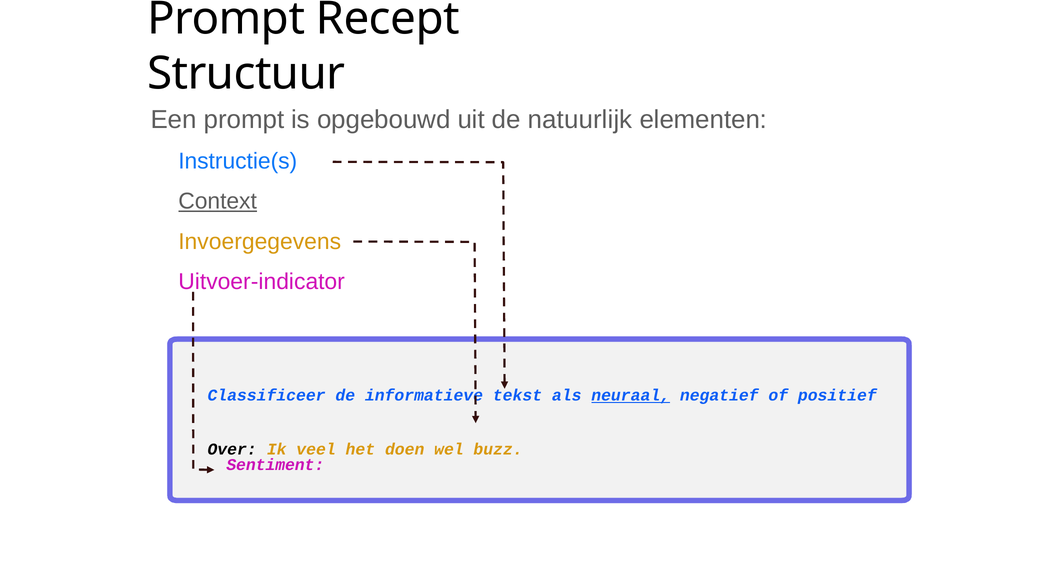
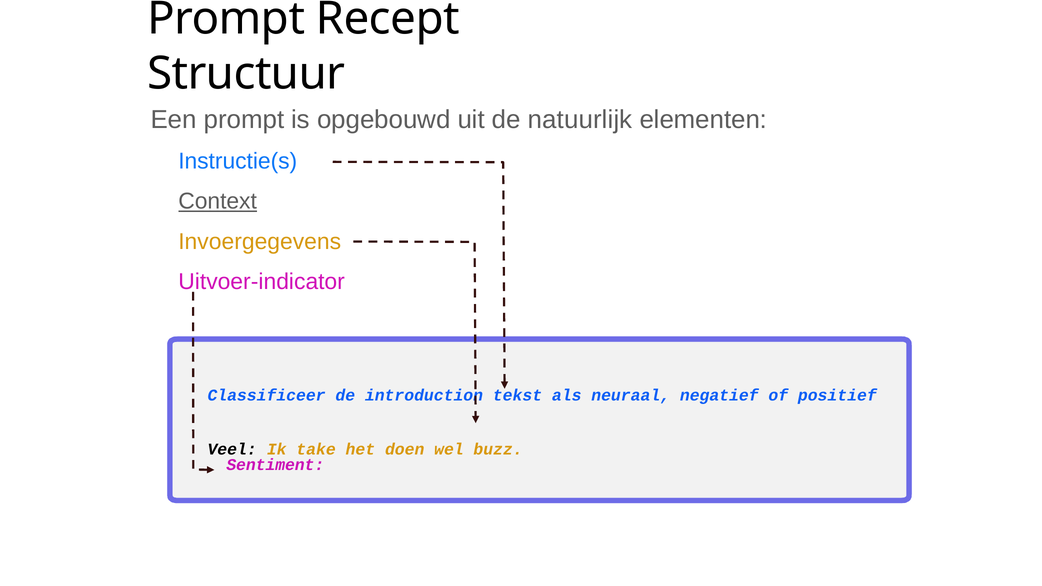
informatieve: informatieve -> introduction
neuraal underline: present -> none
Over: Over -> Veel
veel: veel -> take
